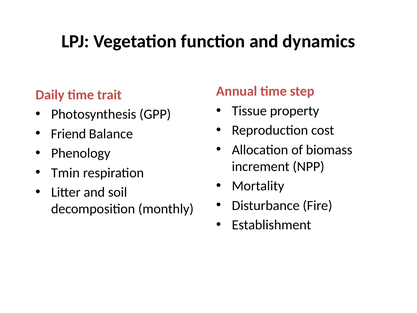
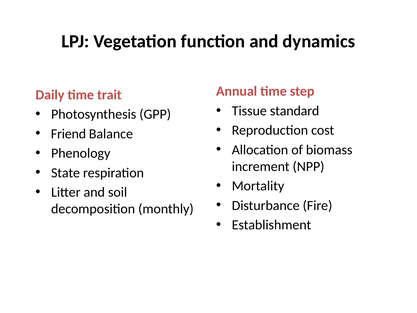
property: property -> standard
Tmin: Tmin -> State
